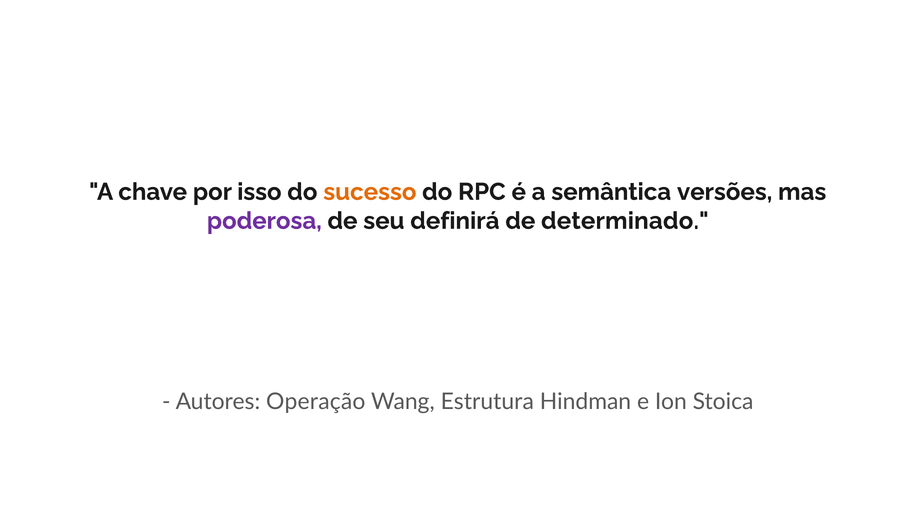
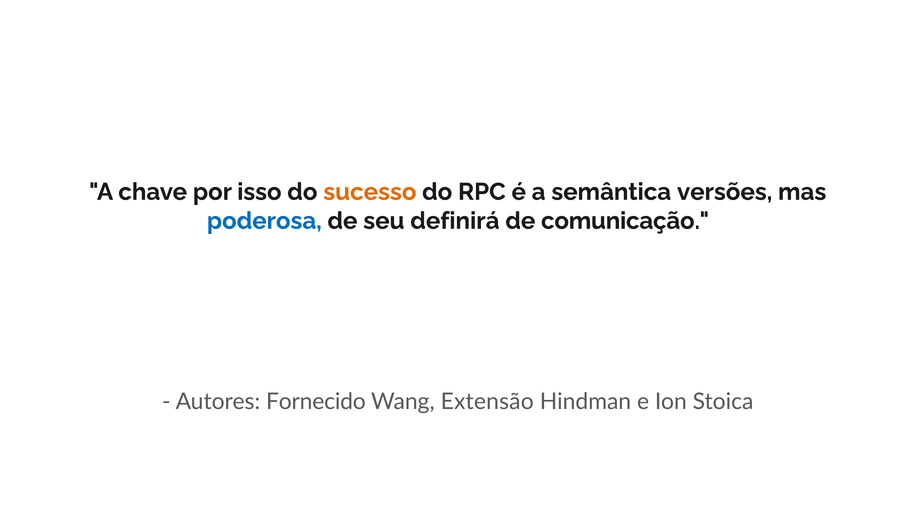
poderosa colour: purple -> blue
determinado: determinado -> comunicação
Operação: Operação -> Fornecido
Estrutura: Estrutura -> Extensão
